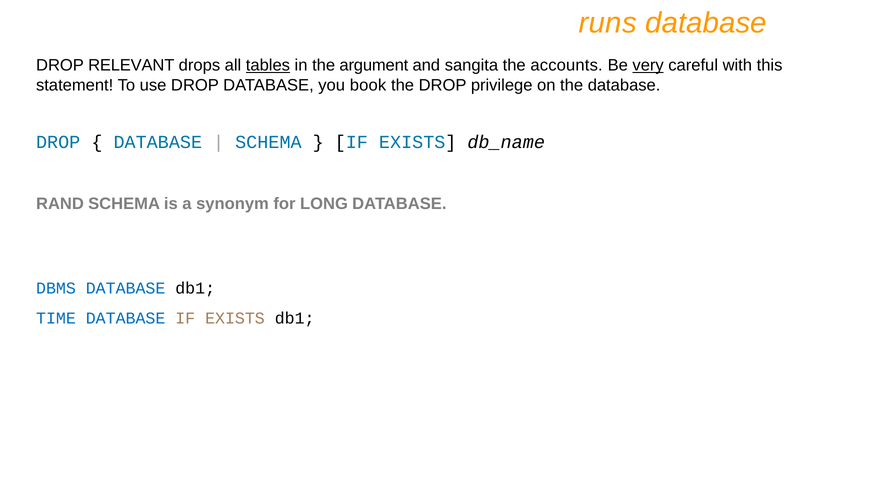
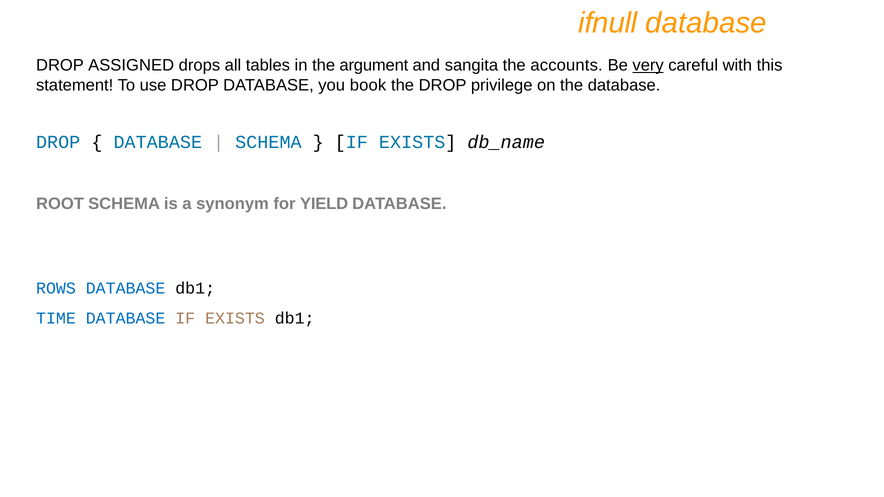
runs: runs -> ifnull
RELEVANT: RELEVANT -> ASSIGNED
tables underline: present -> none
RAND: RAND -> ROOT
LONG: LONG -> YIELD
DBMS: DBMS -> ROWS
